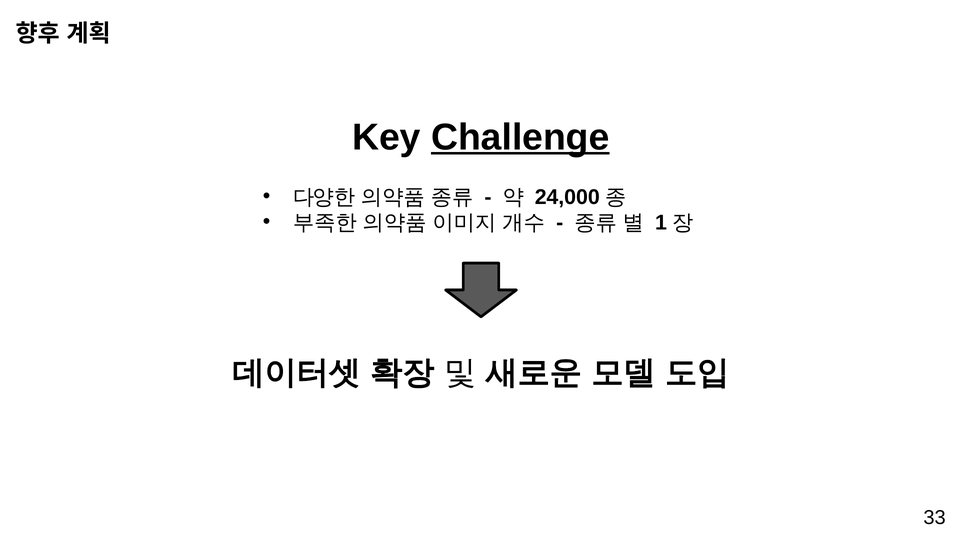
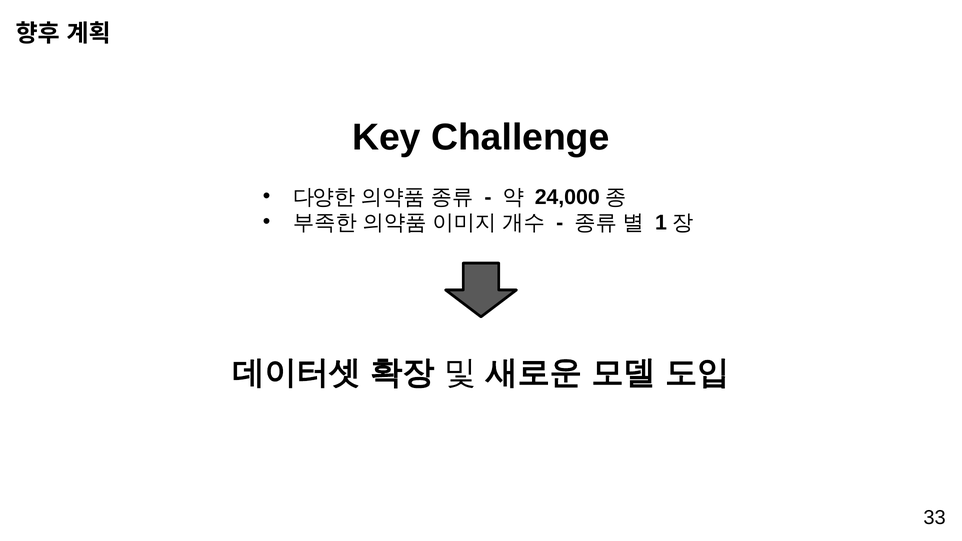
Challenge underline: present -> none
